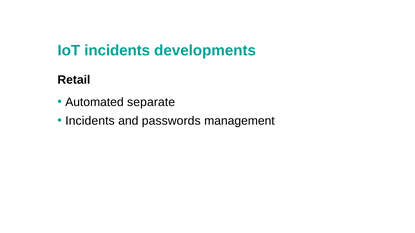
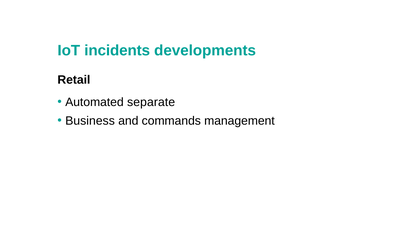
Incidents at (90, 121): Incidents -> Business
passwords: passwords -> commands
